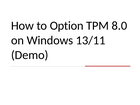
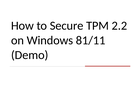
Option: Option -> Secure
8.0: 8.0 -> 2.2
13/11: 13/11 -> 81/11
